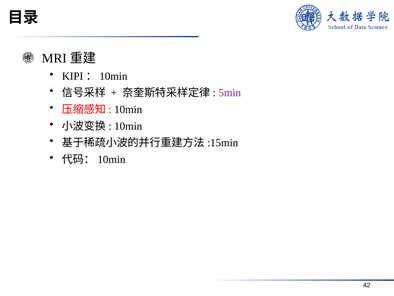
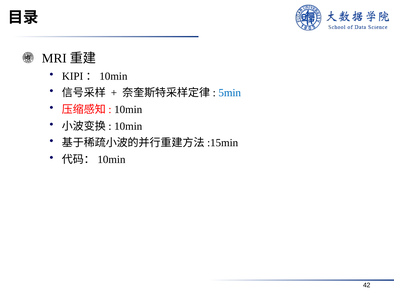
5min colour: purple -> blue
